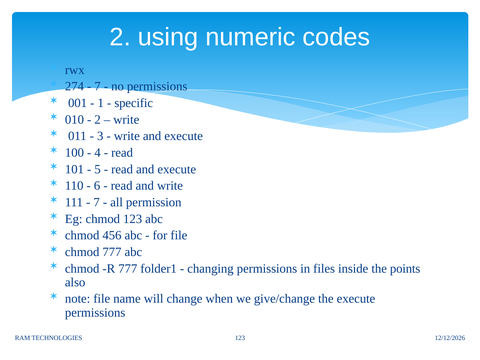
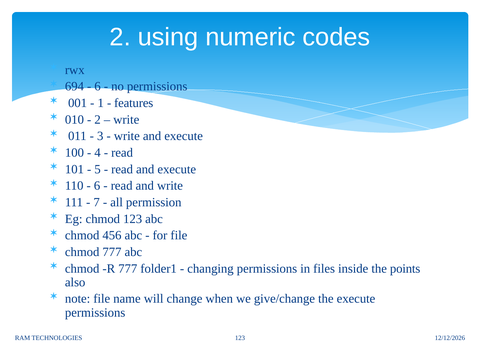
274: 274 -> 694
7 at (98, 86): 7 -> 6
specific: specific -> features
